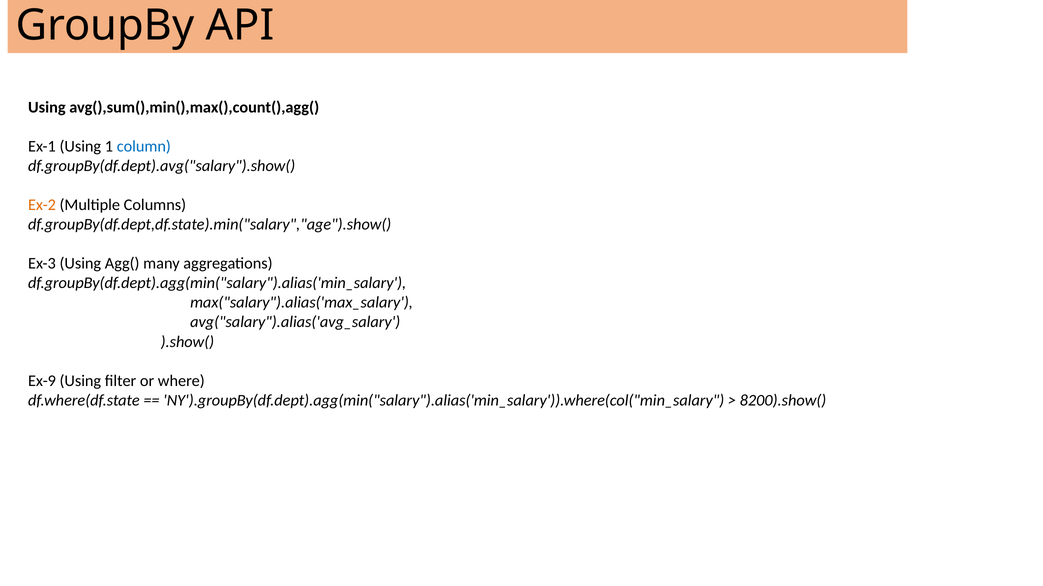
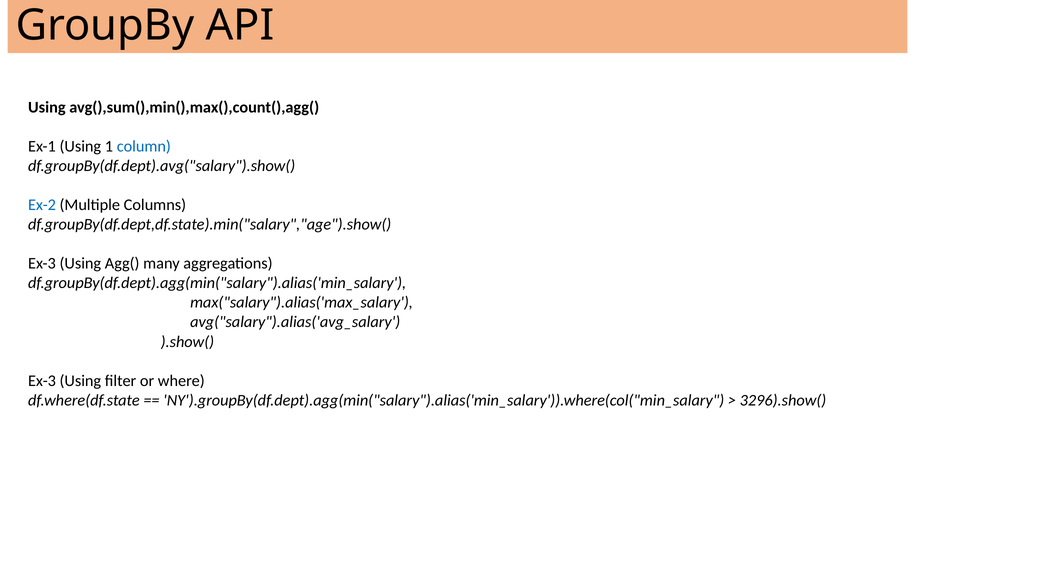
Ex-2 colour: orange -> blue
Ex-9 at (42, 381): Ex-9 -> Ex-3
8200).show(: 8200).show( -> 3296).show(
